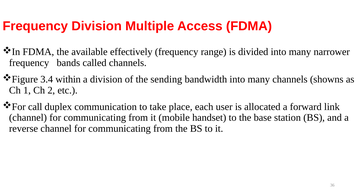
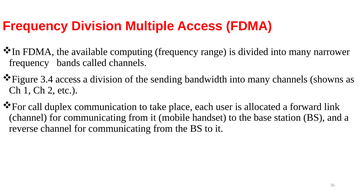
effectively: effectively -> computing
3.4 within: within -> access
